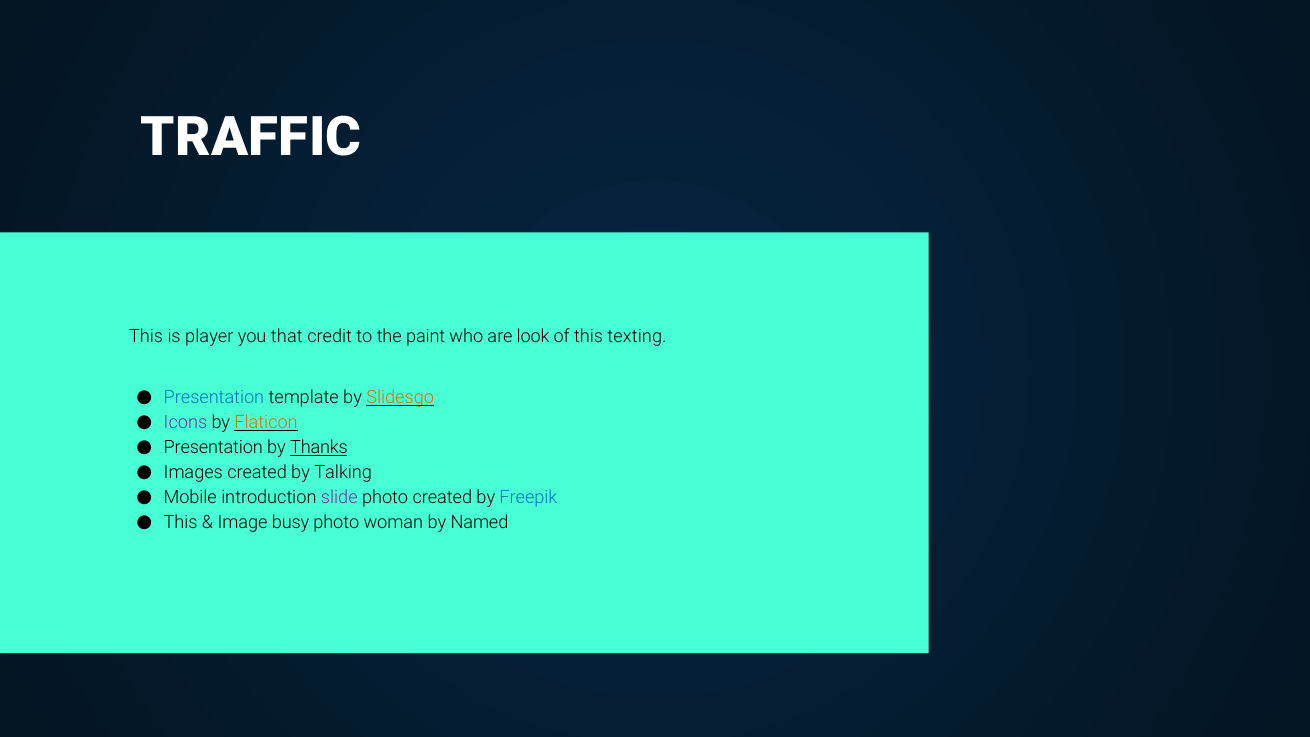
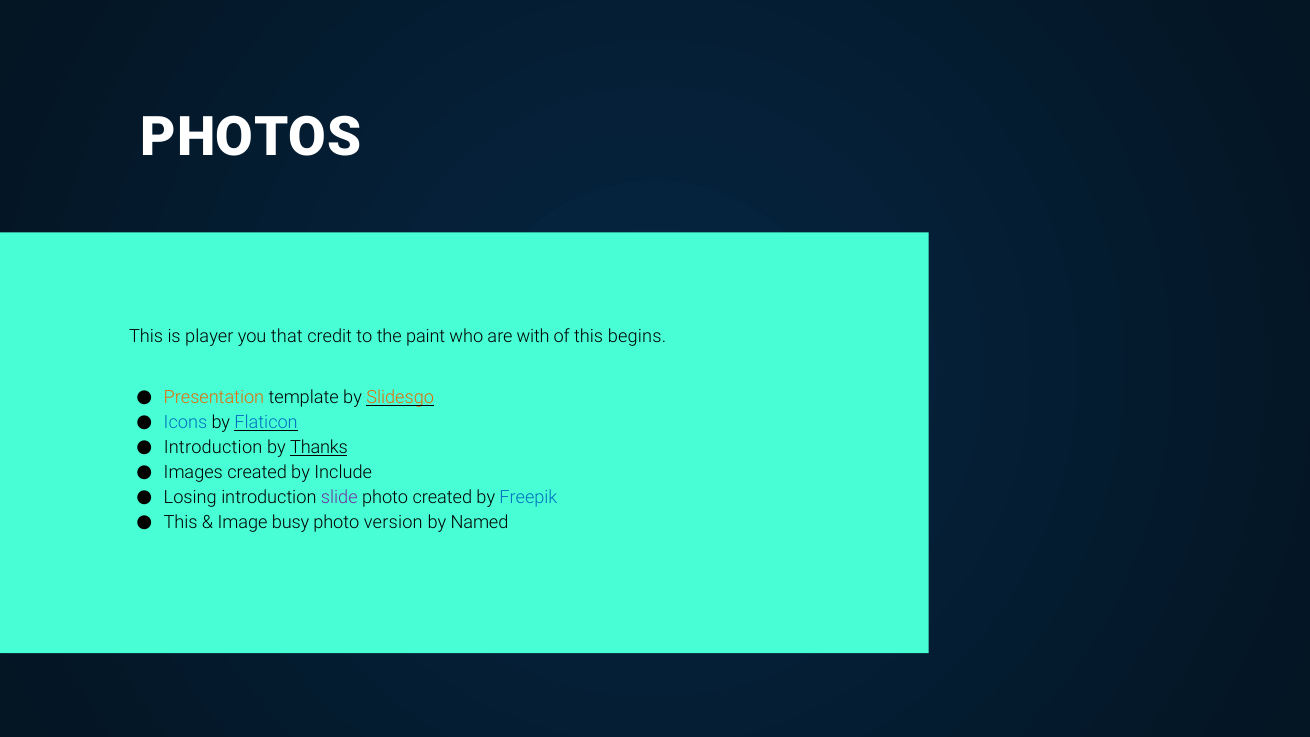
TRAFFIC: TRAFFIC -> PHOTOS
look: look -> with
texting: texting -> begins
Presentation at (214, 397) colour: blue -> orange
Icons colour: purple -> blue
Flaticon colour: orange -> blue
Presentation at (213, 447): Presentation -> Introduction
Talking: Talking -> Include
Mobile: Mobile -> Losing
woman: woman -> version
